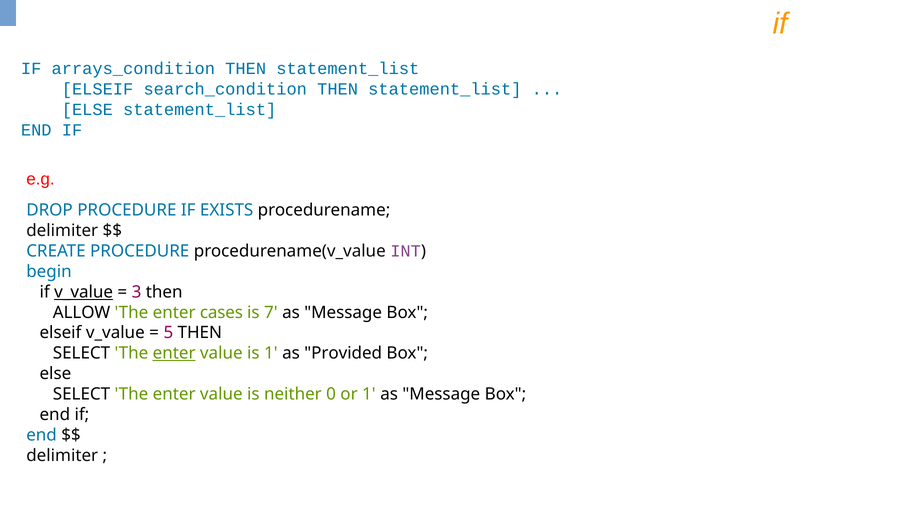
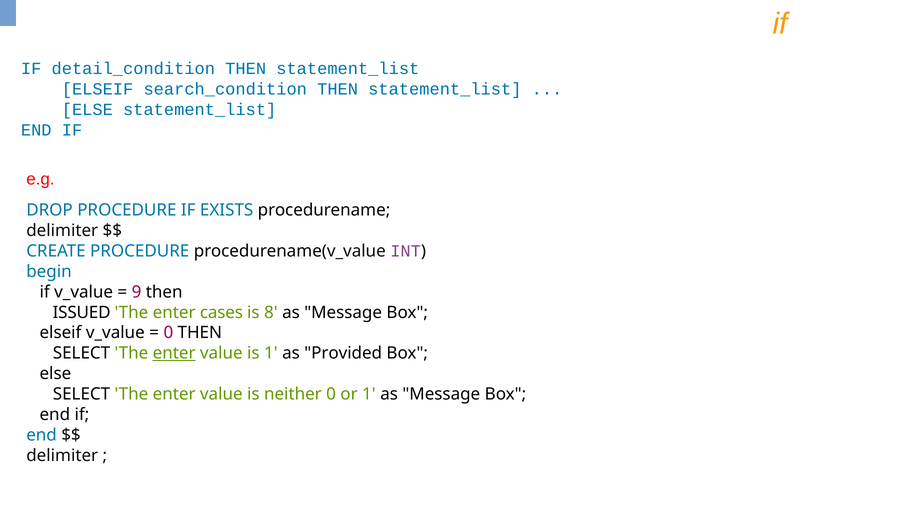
arrays_condition: arrays_condition -> detail_condition
v_value at (84, 292) underline: present -> none
3: 3 -> 9
ALLOW: ALLOW -> ISSUED
7: 7 -> 8
5 at (168, 333): 5 -> 0
